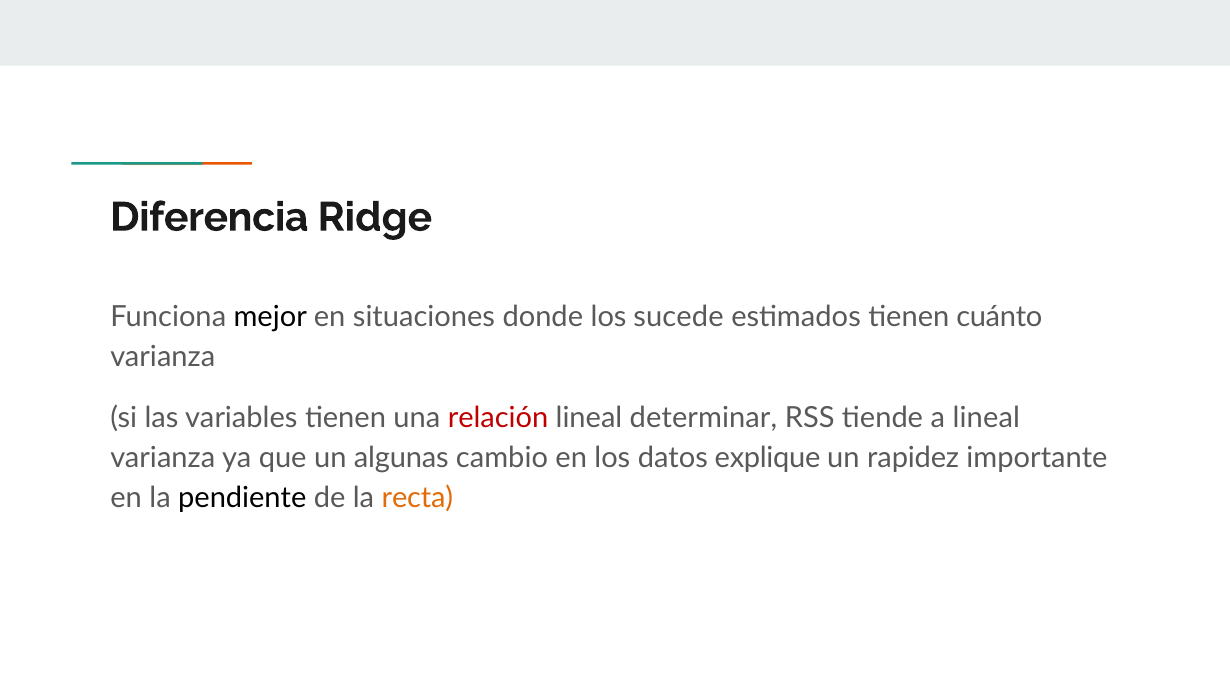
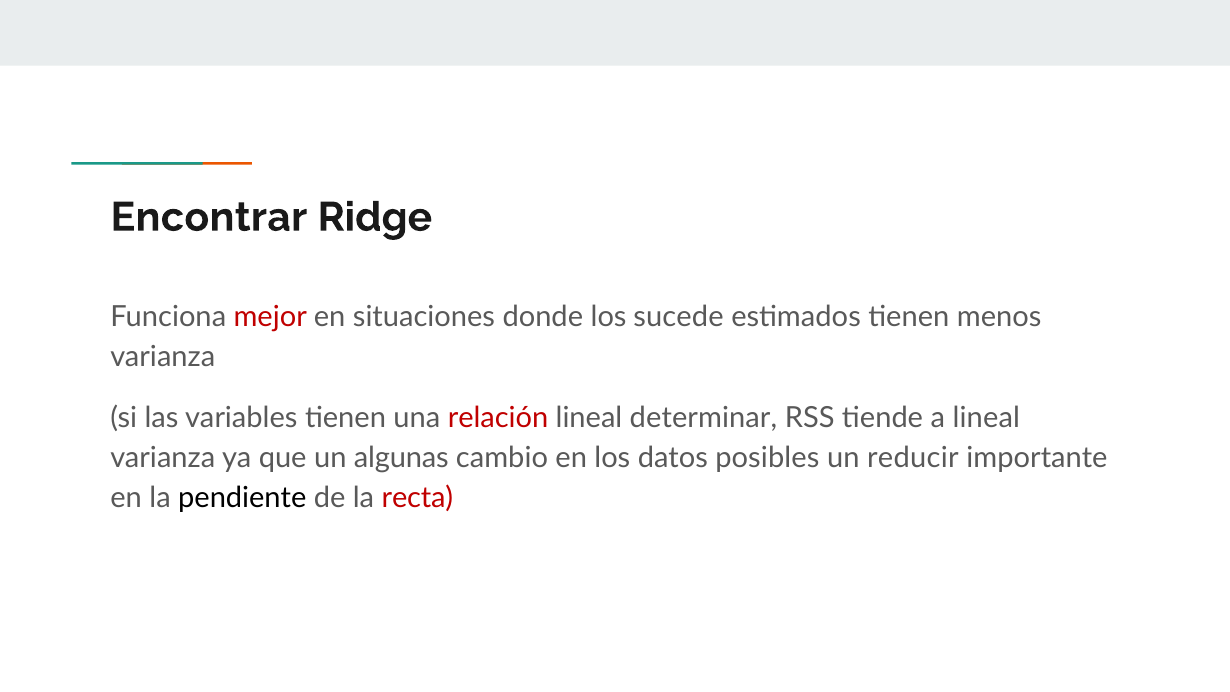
Diferencia: Diferencia -> Encontrar
mejor colour: black -> red
cuánto: cuánto -> menos
explique: explique -> posibles
rapidez: rapidez -> reducir
recta colour: orange -> red
